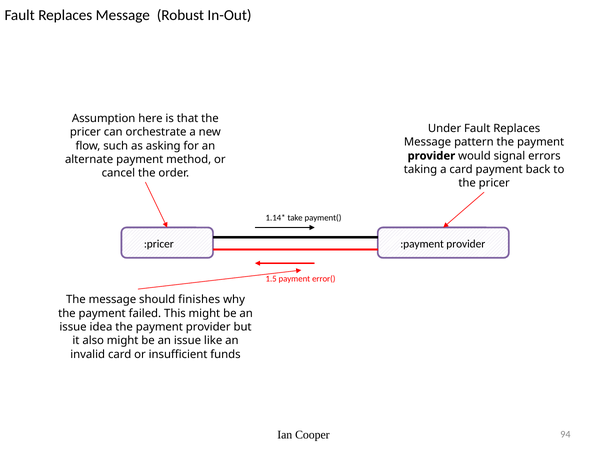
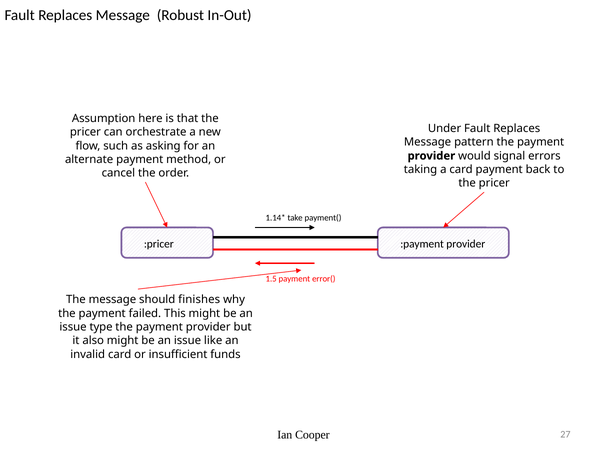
idea: idea -> type
94: 94 -> 27
